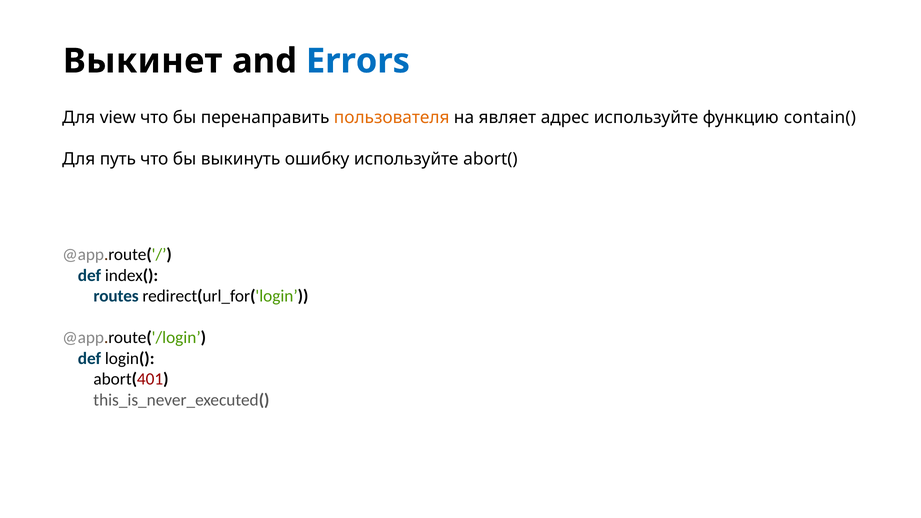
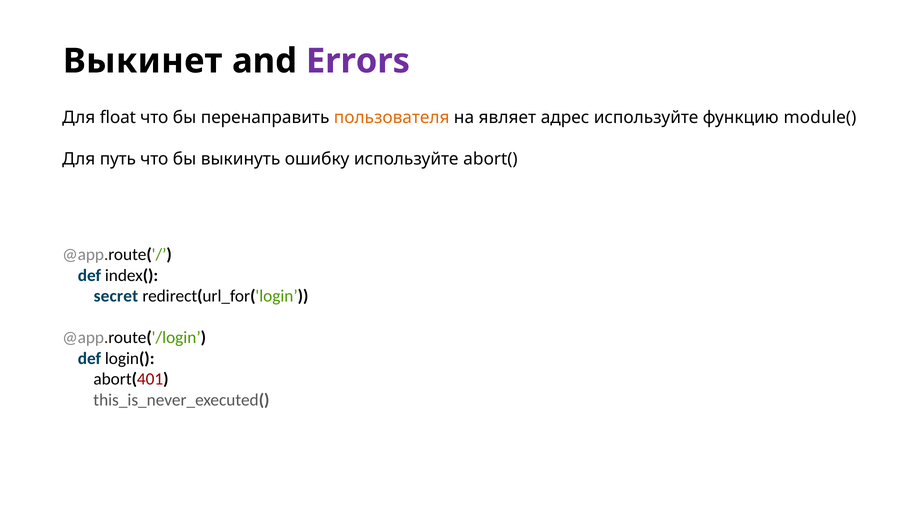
Errors colour: blue -> purple
view: view -> float
contain(: contain( -> module(
routes: routes -> secret
